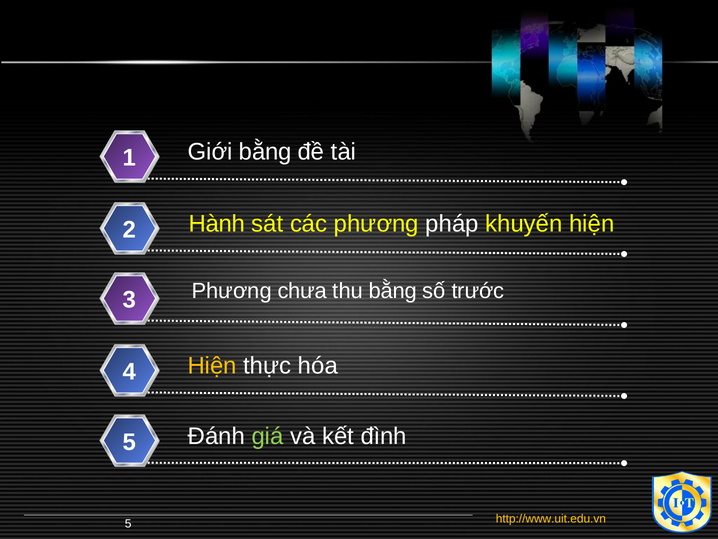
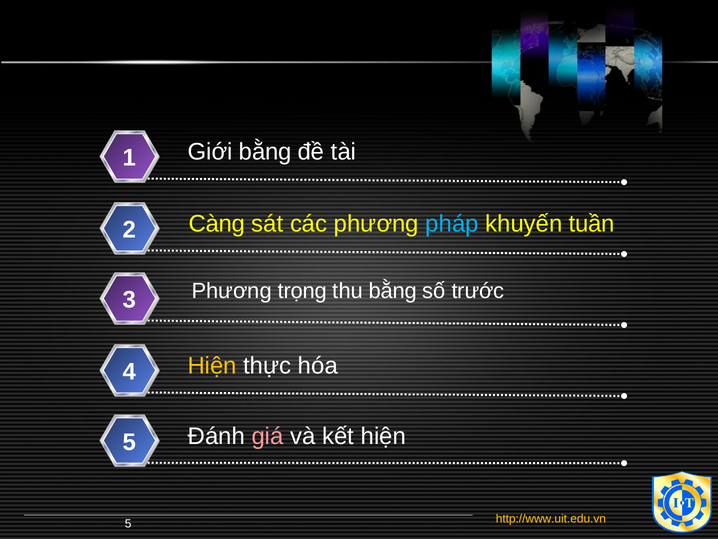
Hành: Hành -> Càng
pháp colour: white -> light blue
khuyến hiện: hiện -> tuần
chưa: chưa -> trọng
giá colour: light green -> pink
kết đình: đình -> hiện
